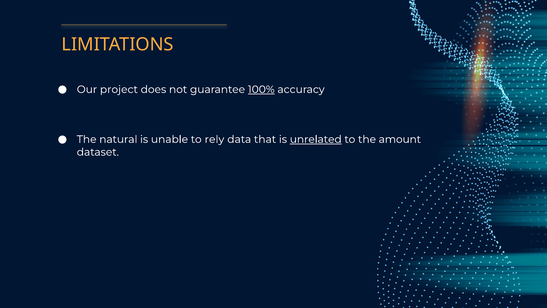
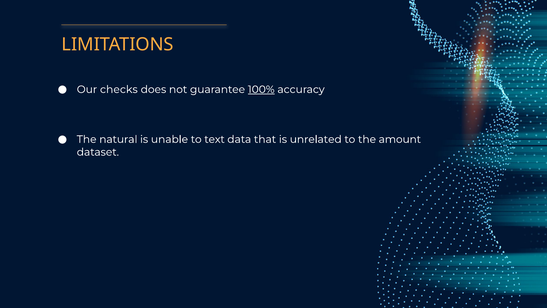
project: project -> checks
rely: rely -> text
unrelated underline: present -> none
